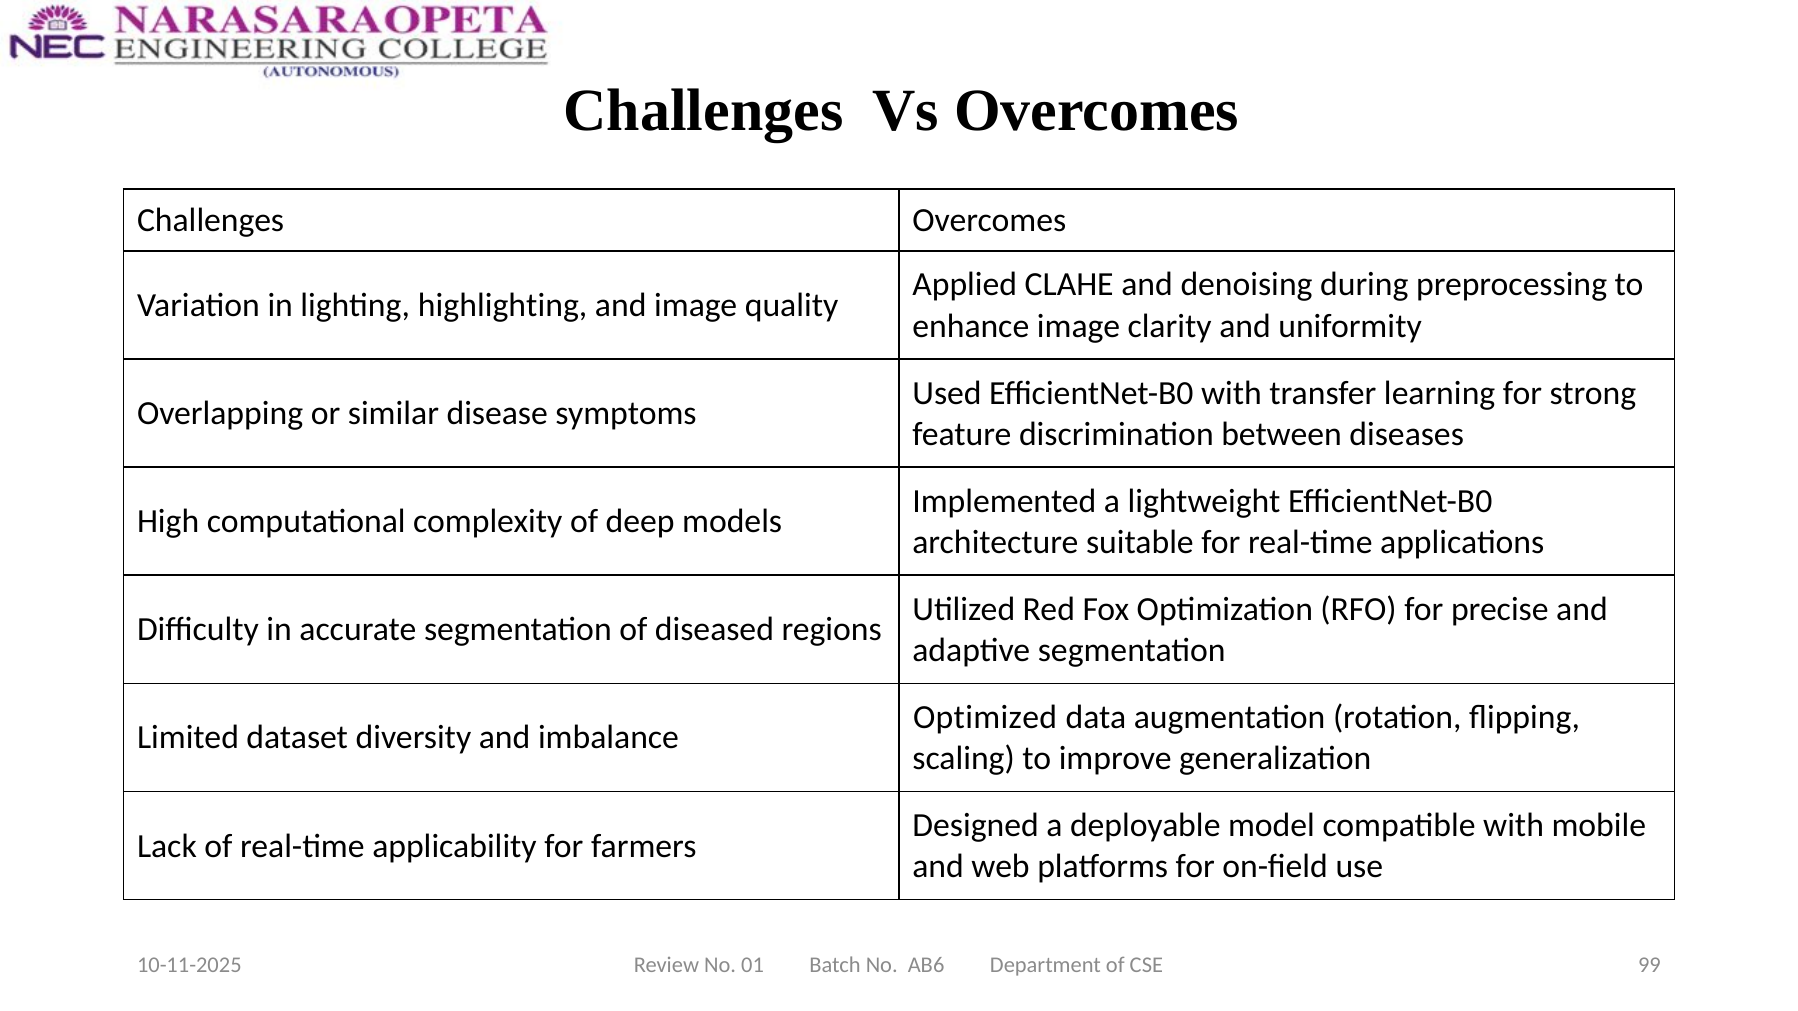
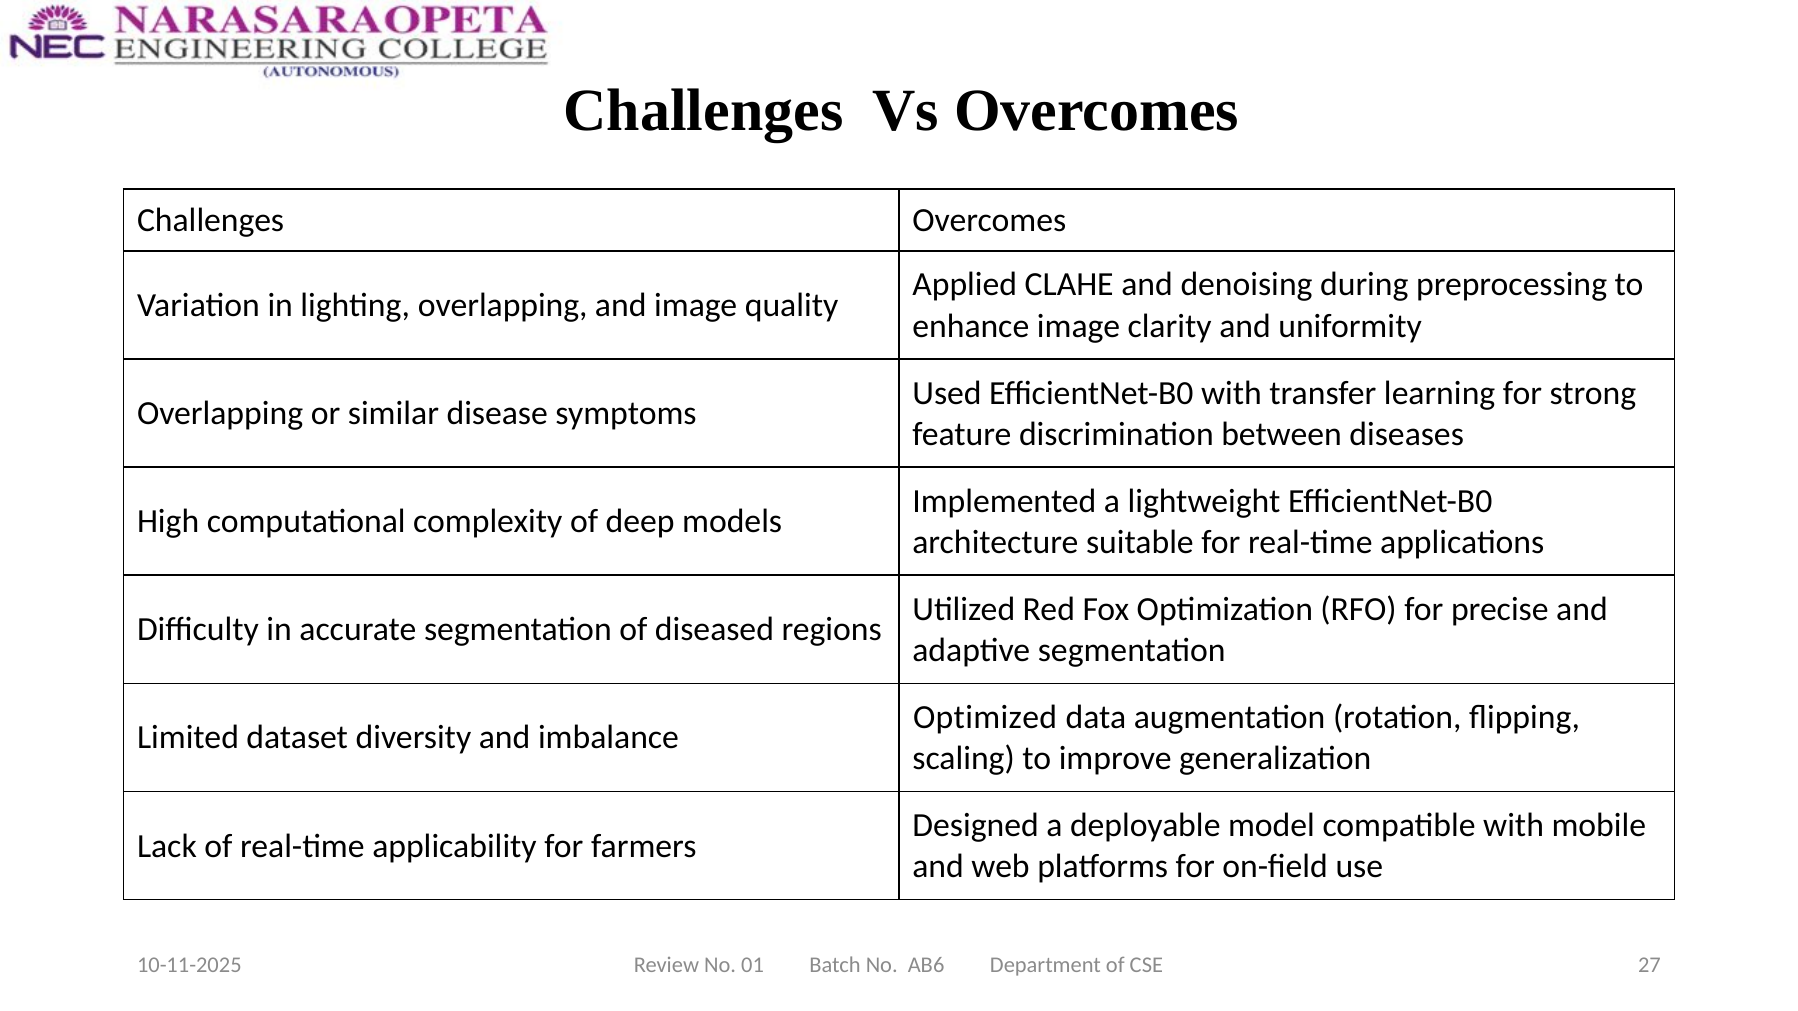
lighting highlighting: highlighting -> overlapping
99: 99 -> 27
